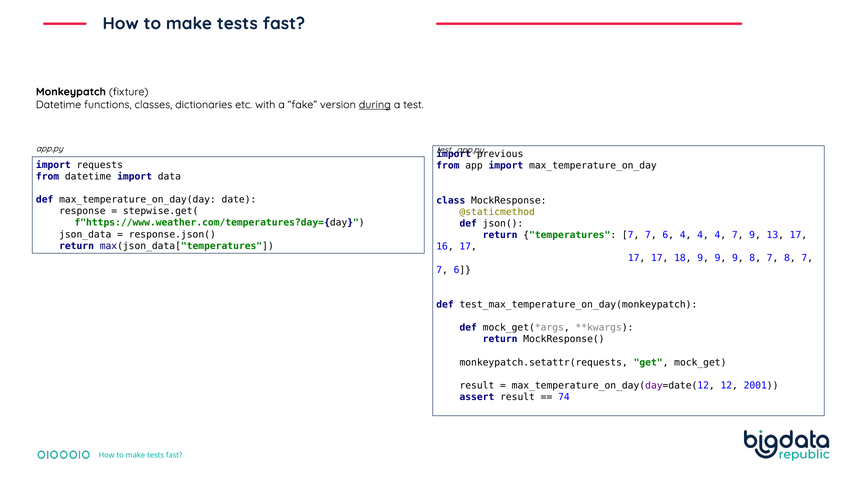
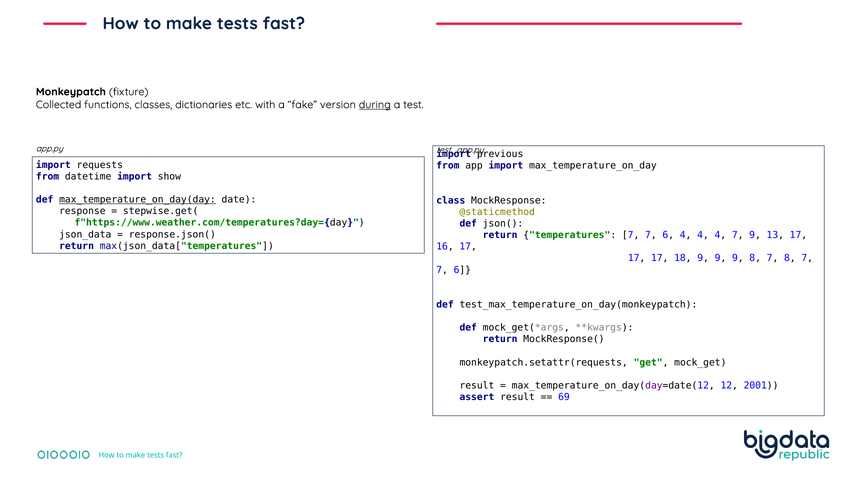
Datetime at (59, 105): Datetime -> Collected
data: data -> show
max_temperature_on_day(day underline: none -> present
74: 74 -> 69
